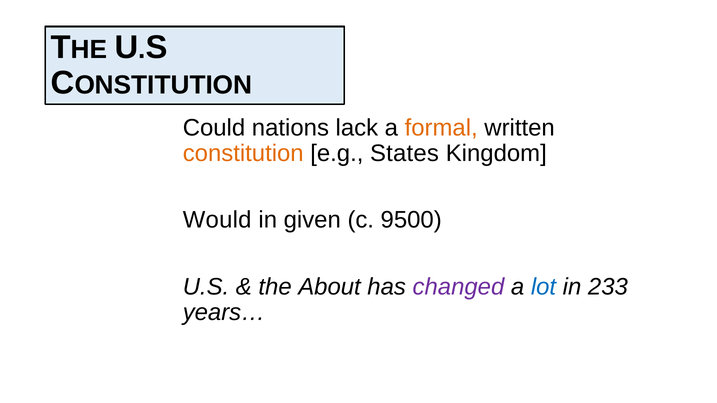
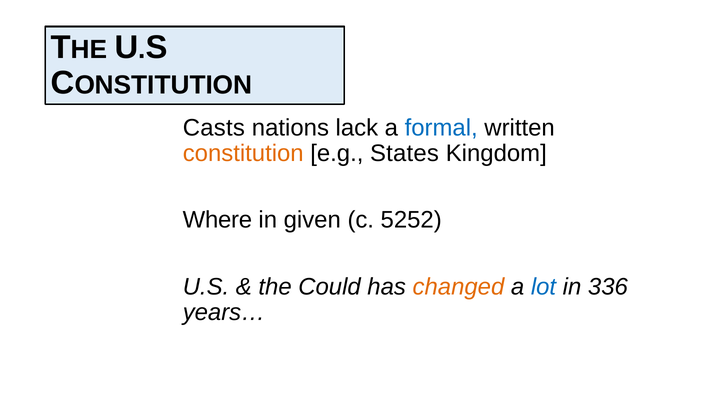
Could: Could -> Casts
formal colour: orange -> blue
Would: Would -> Where
9500: 9500 -> 5252
About: About -> Could
changed colour: purple -> orange
233: 233 -> 336
